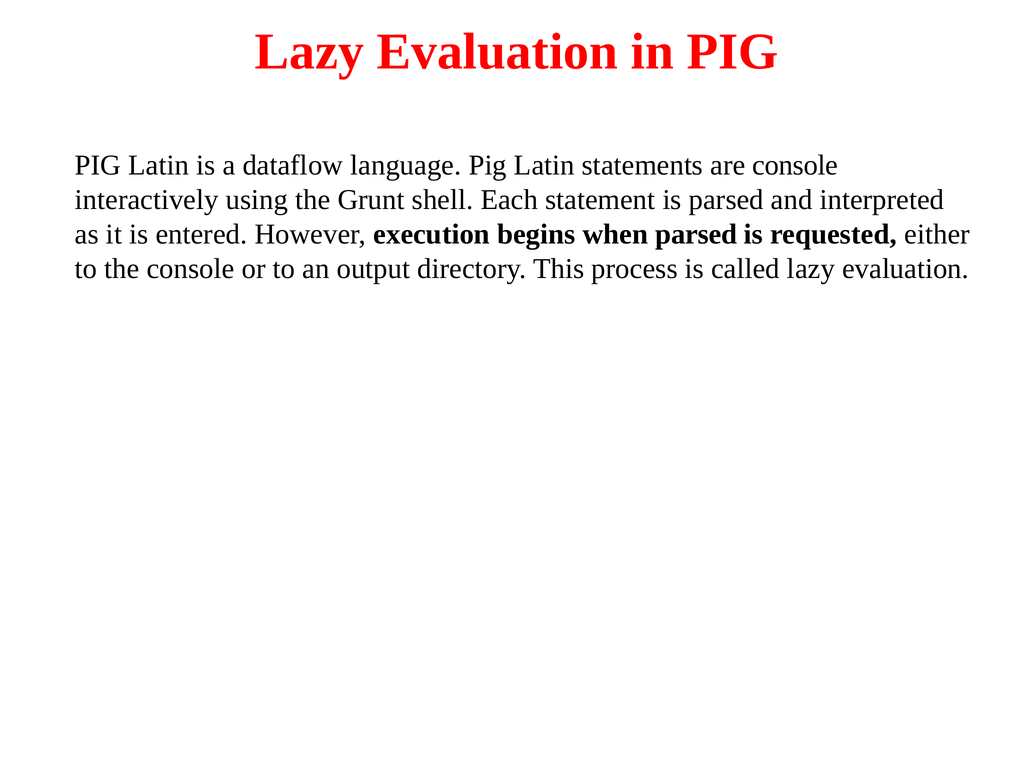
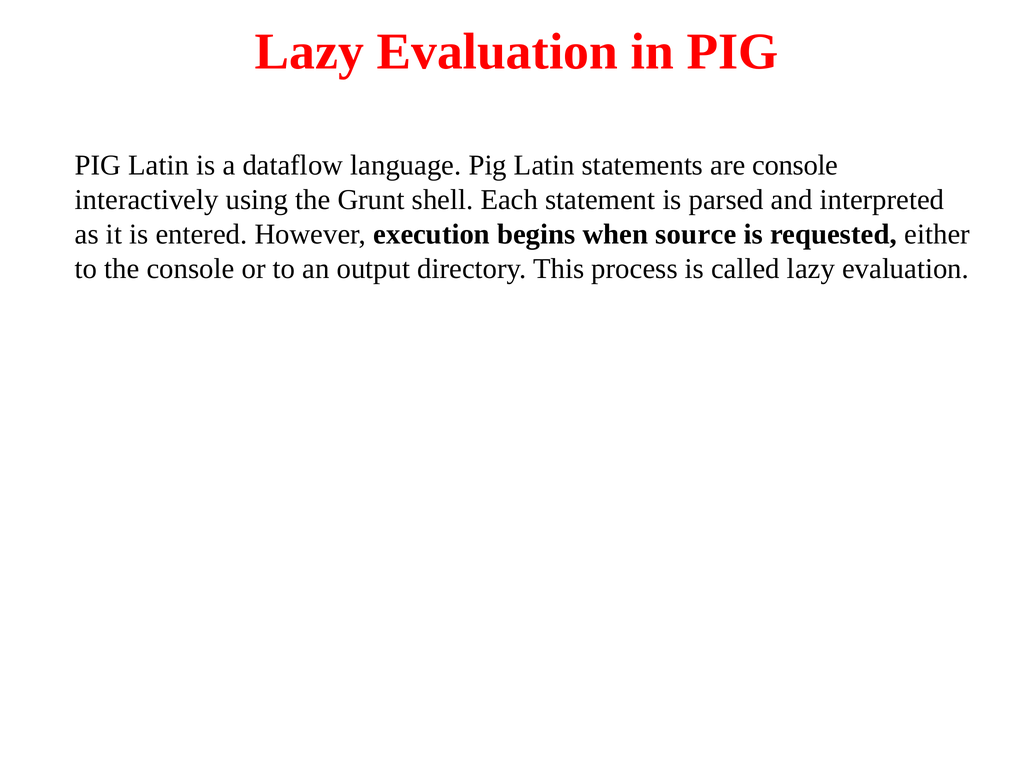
when parsed: parsed -> source
